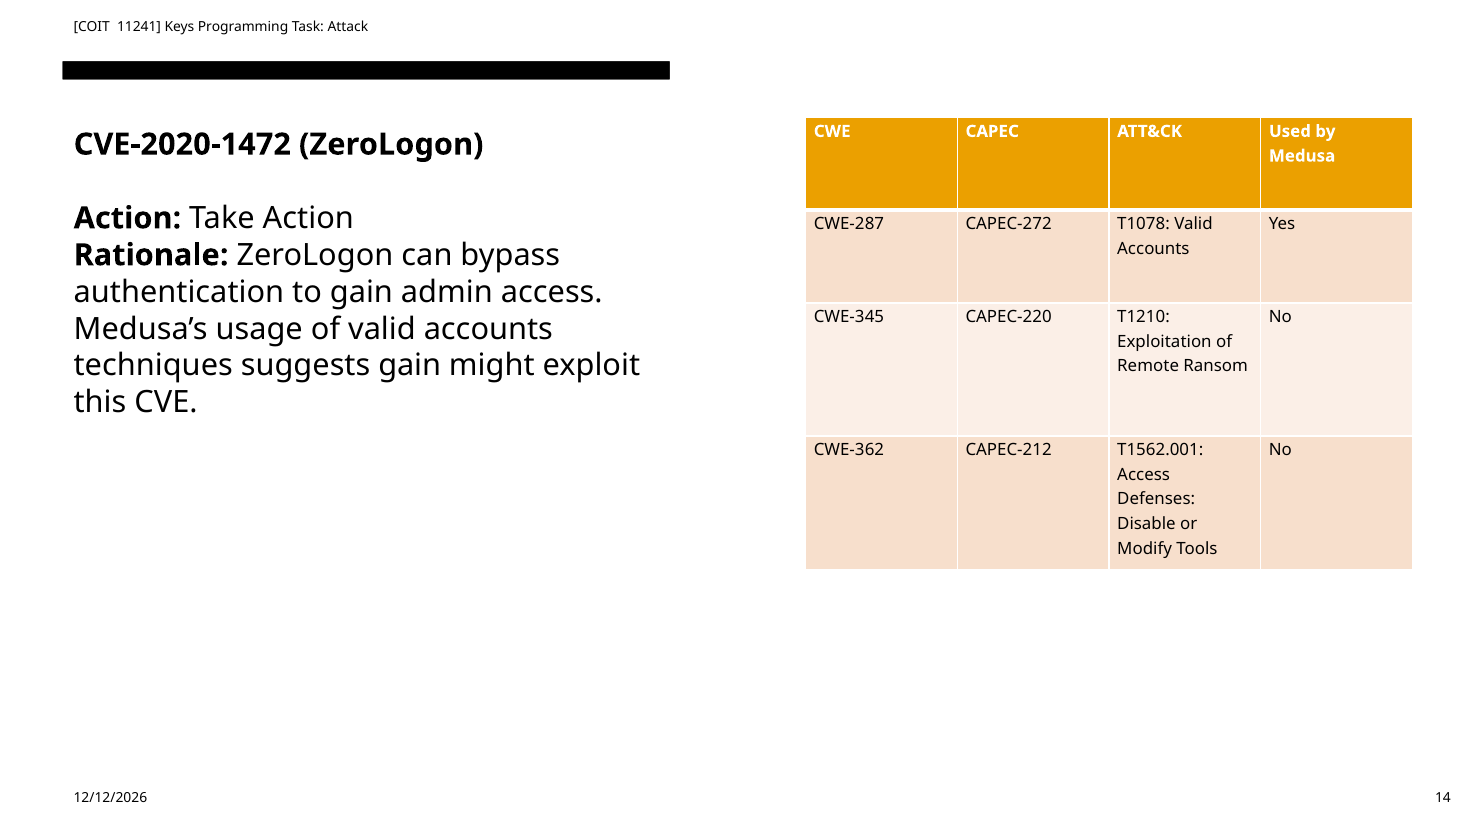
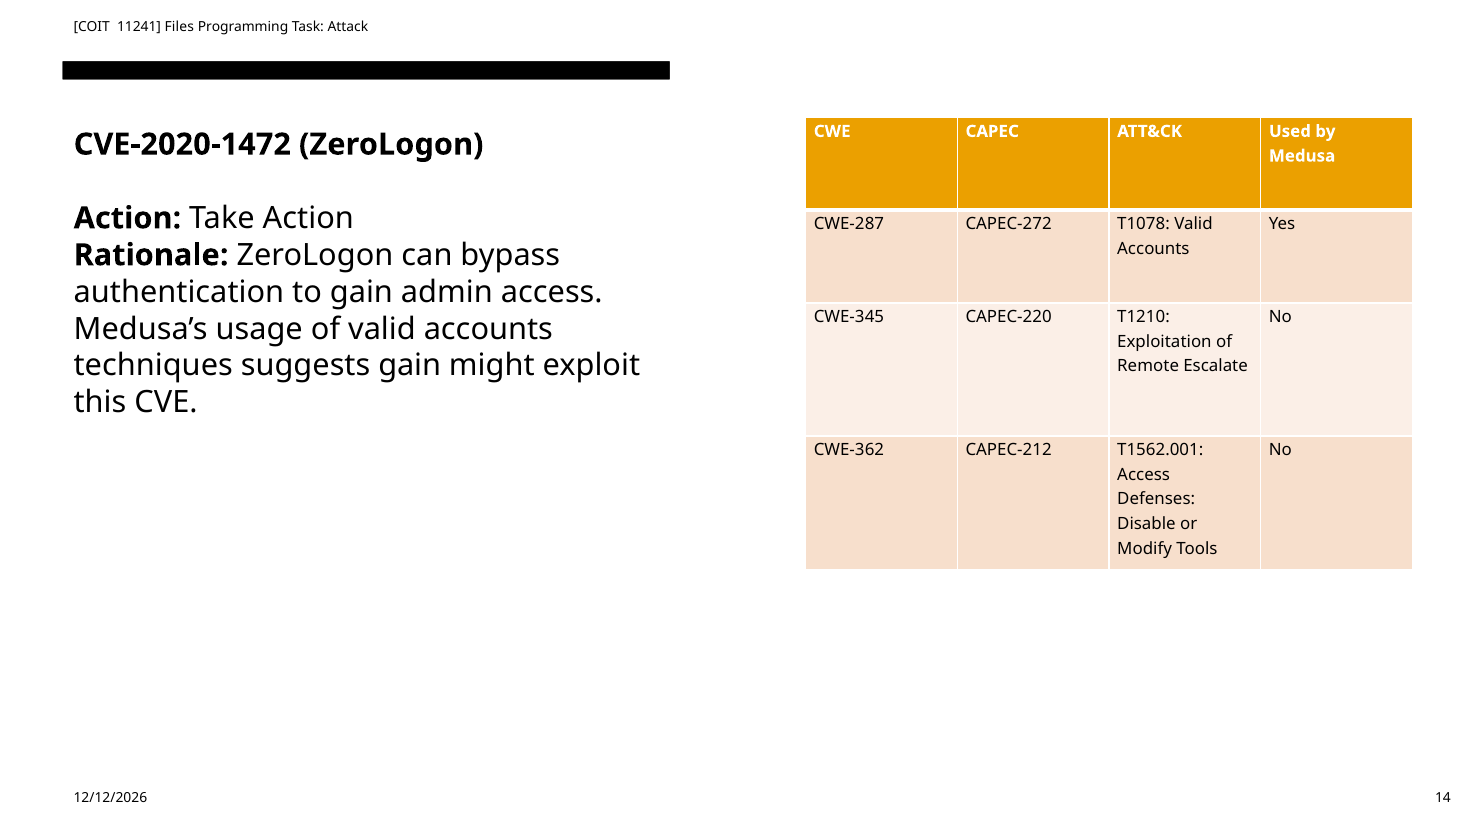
Keys: Keys -> Files
Ransom: Ransom -> Escalate
